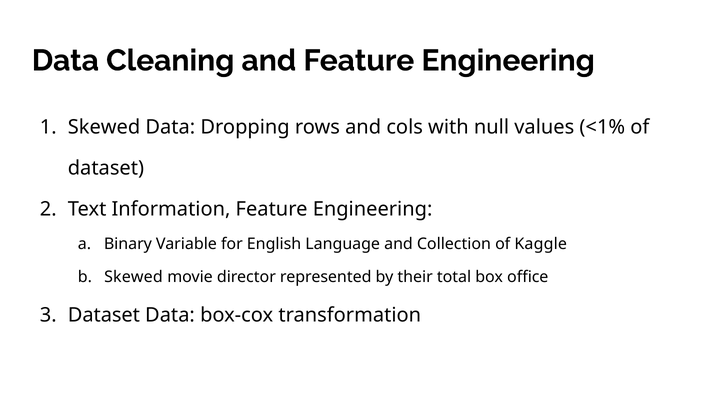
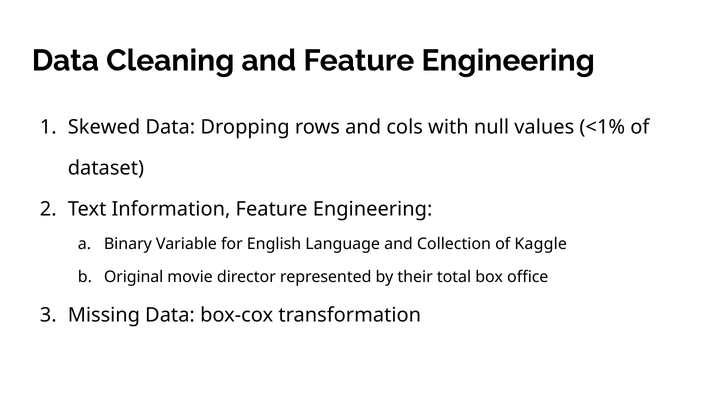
Skewed at (133, 277): Skewed -> Original
Dataset at (104, 316): Dataset -> Missing
